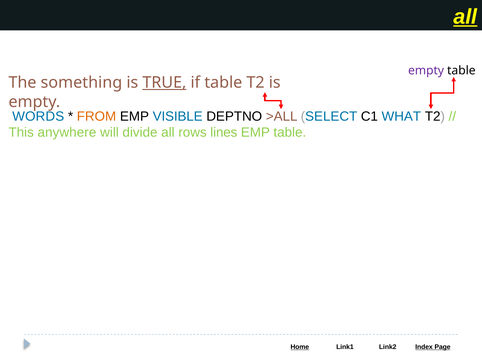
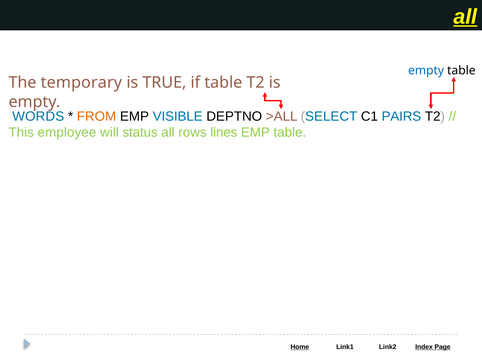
empty at (426, 71) colour: purple -> blue
something: something -> temporary
TRUE underline: present -> none
WHAT: WHAT -> PAIRS
anywhere: anywhere -> employee
divide: divide -> status
